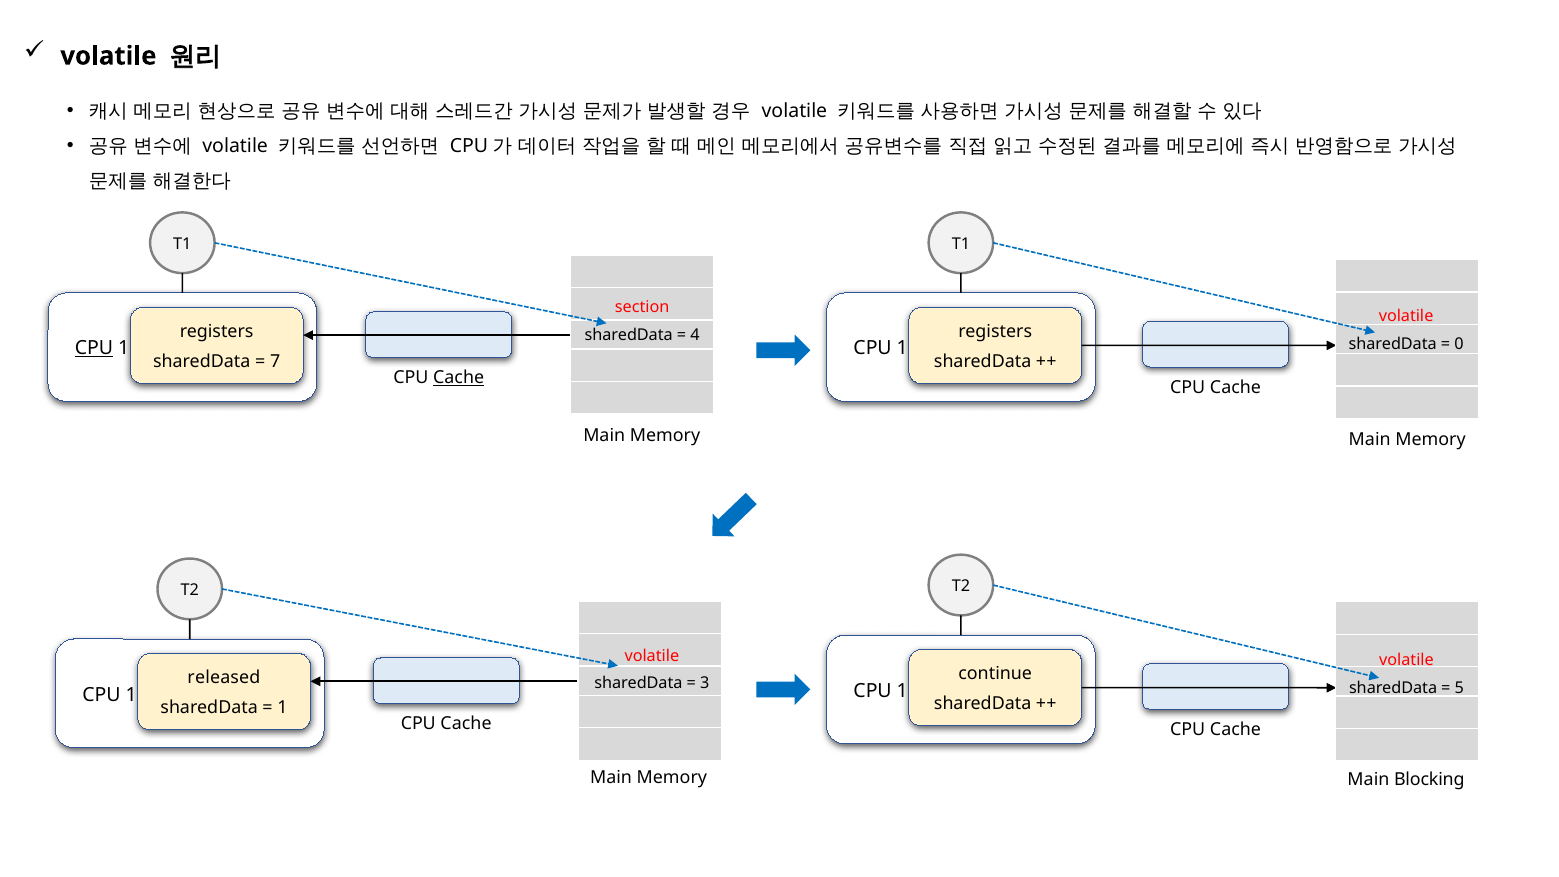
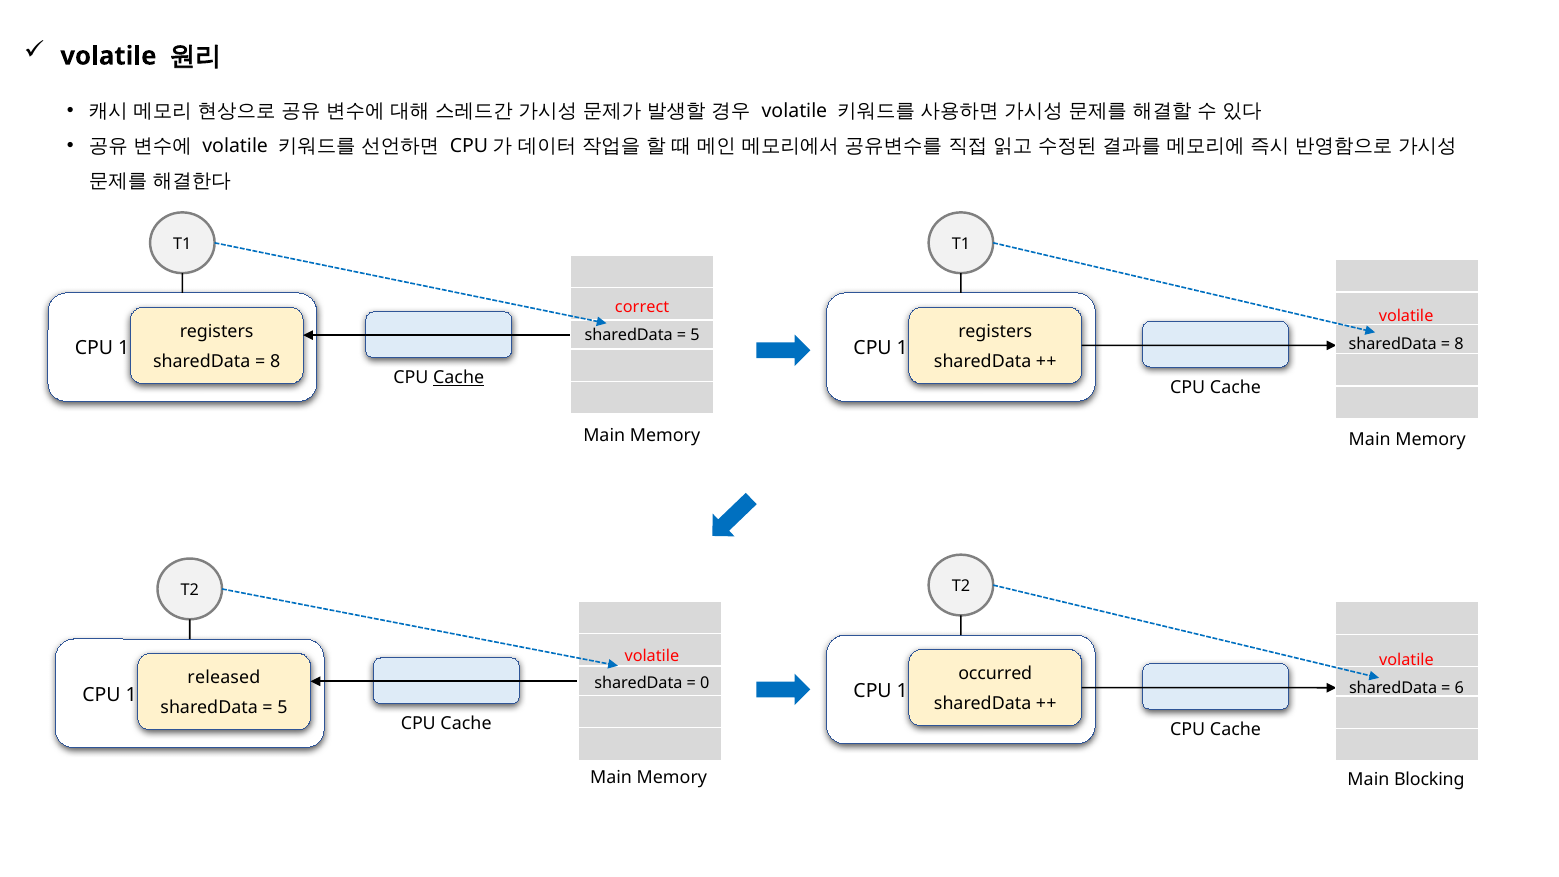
section: section -> correct
4 at (695, 335): 4 -> 5
0 at (1459, 344): 0 -> 8
CPU at (94, 348) underline: present -> none
7 at (275, 361): 7 -> 8
continue: continue -> occurred
3: 3 -> 0
5: 5 -> 6
1 at (283, 707): 1 -> 5
